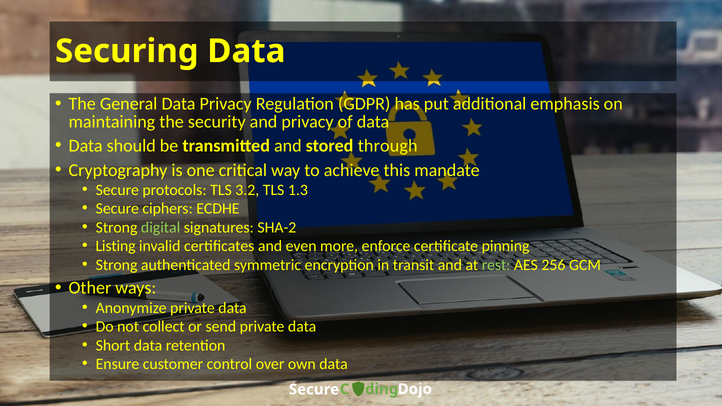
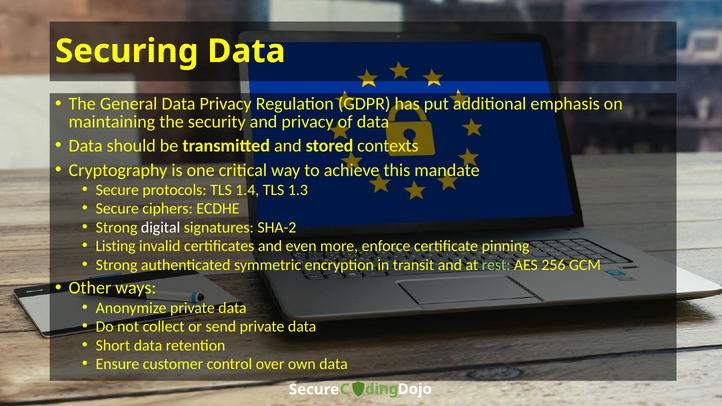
through: through -> contexts
3.2: 3.2 -> 1.4
digital colour: light green -> white
